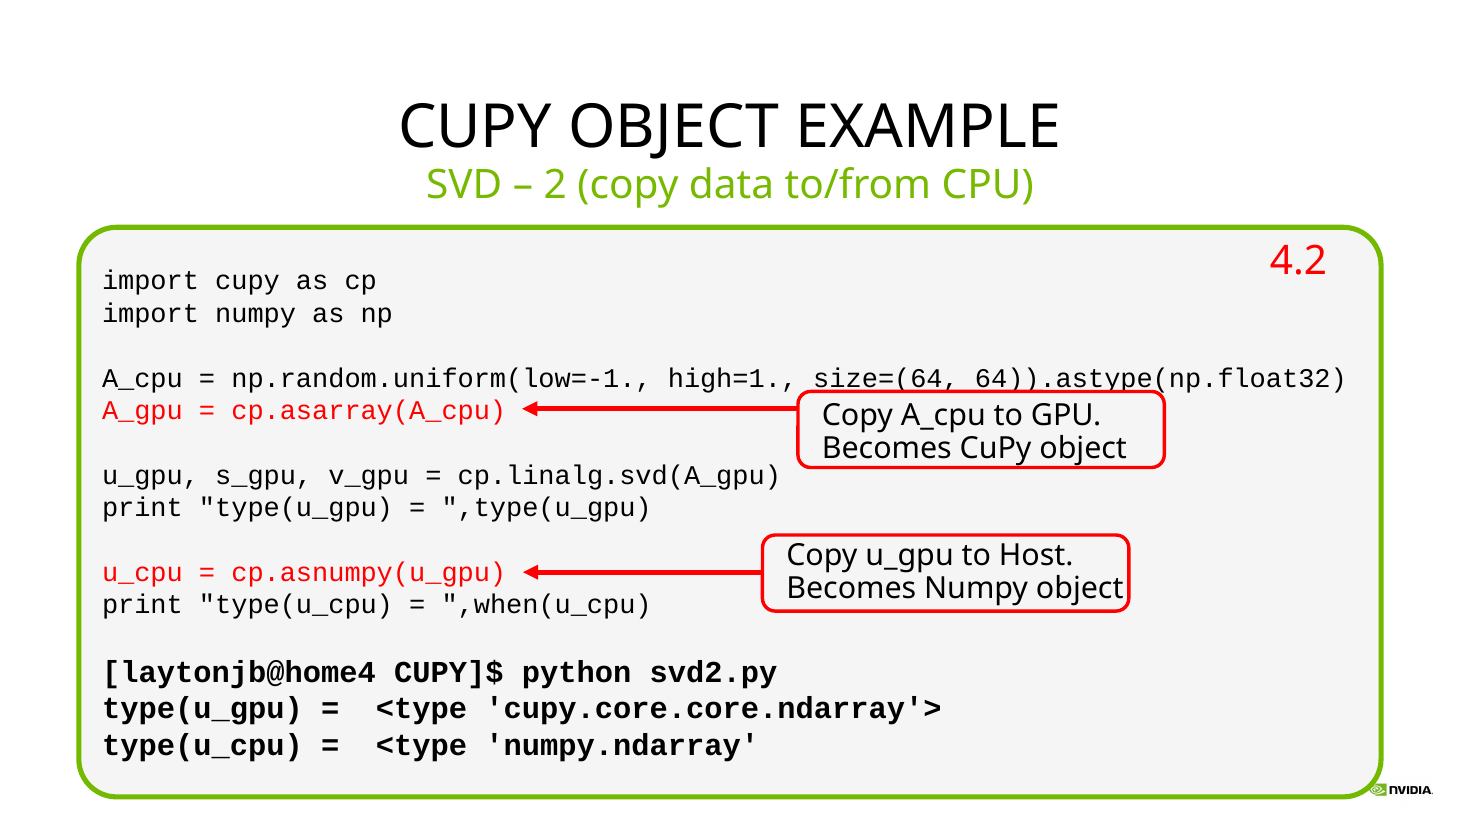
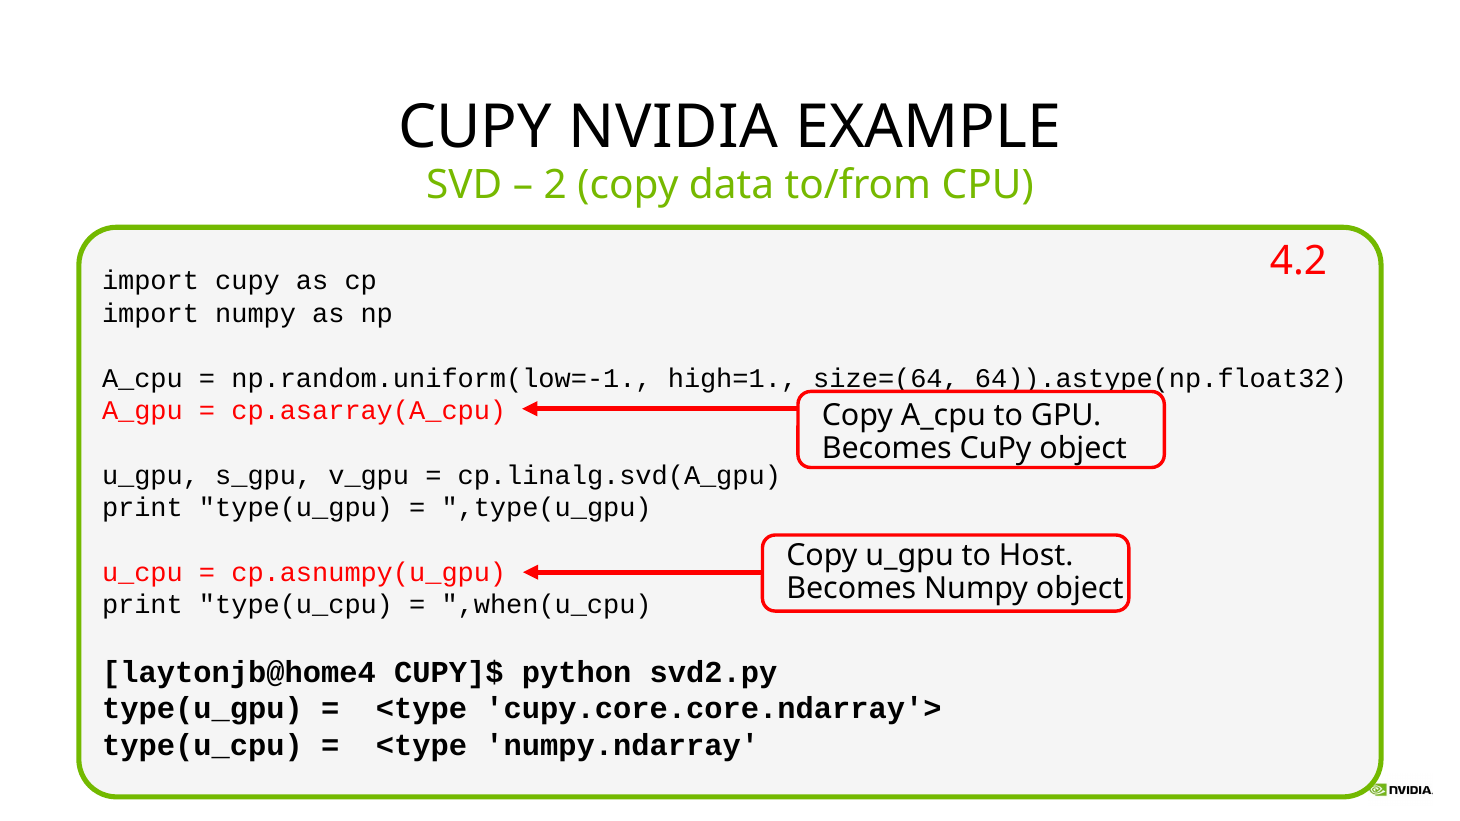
OBJECT at (674, 127): OBJECT -> NVIDIA
